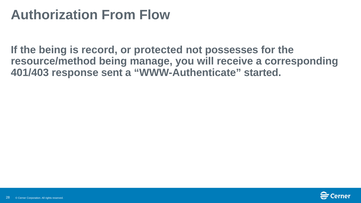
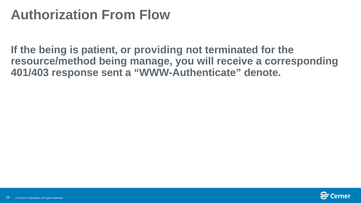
record: record -> patient
protected: protected -> providing
possesses: possesses -> terminated
started: started -> denote
